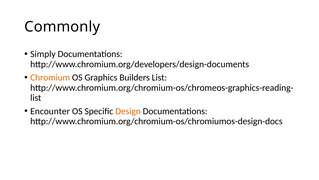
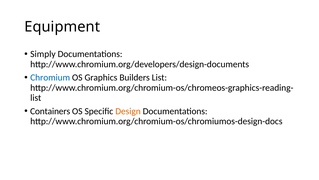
Commonly: Commonly -> Equipment
Chromium colour: orange -> blue
Encounter: Encounter -> Containers
